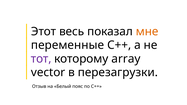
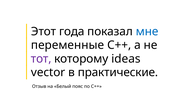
весь: весь -> года
мне colour: orange -> blue
array: array -> ideas
перезагрузки: перезагрузки -> практические
